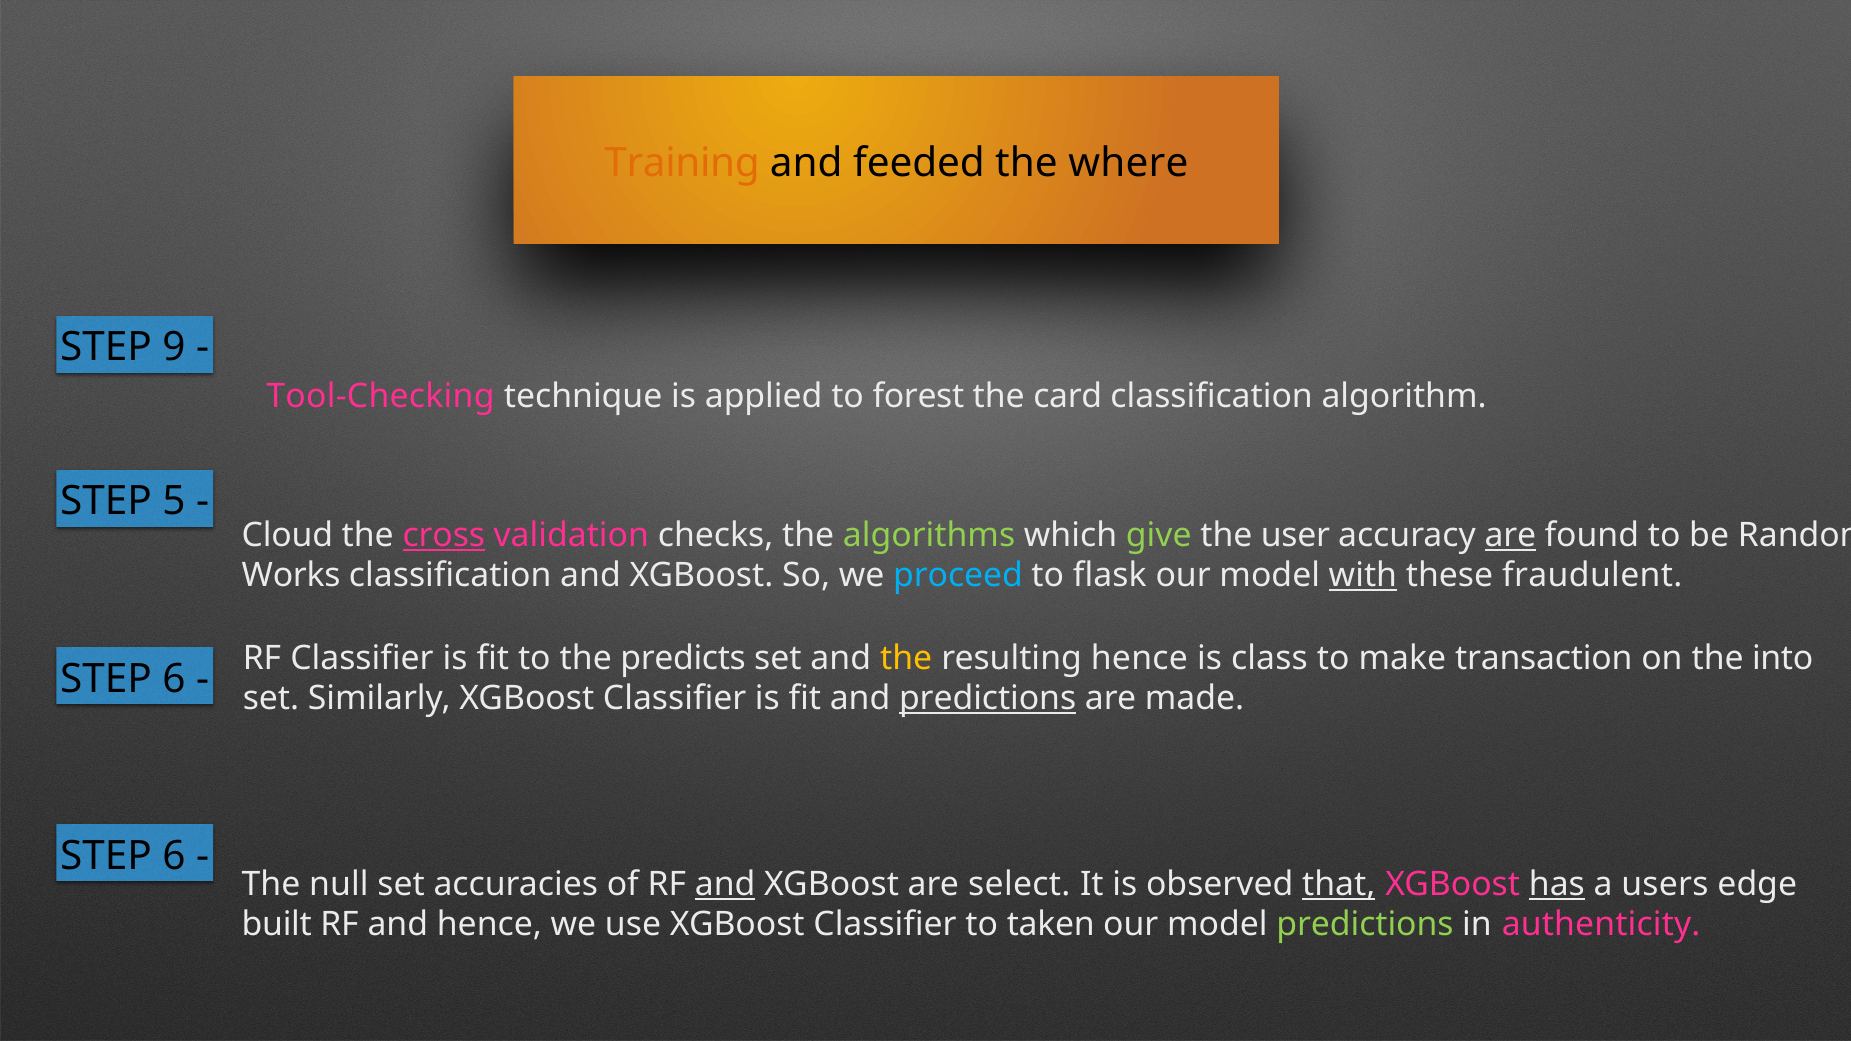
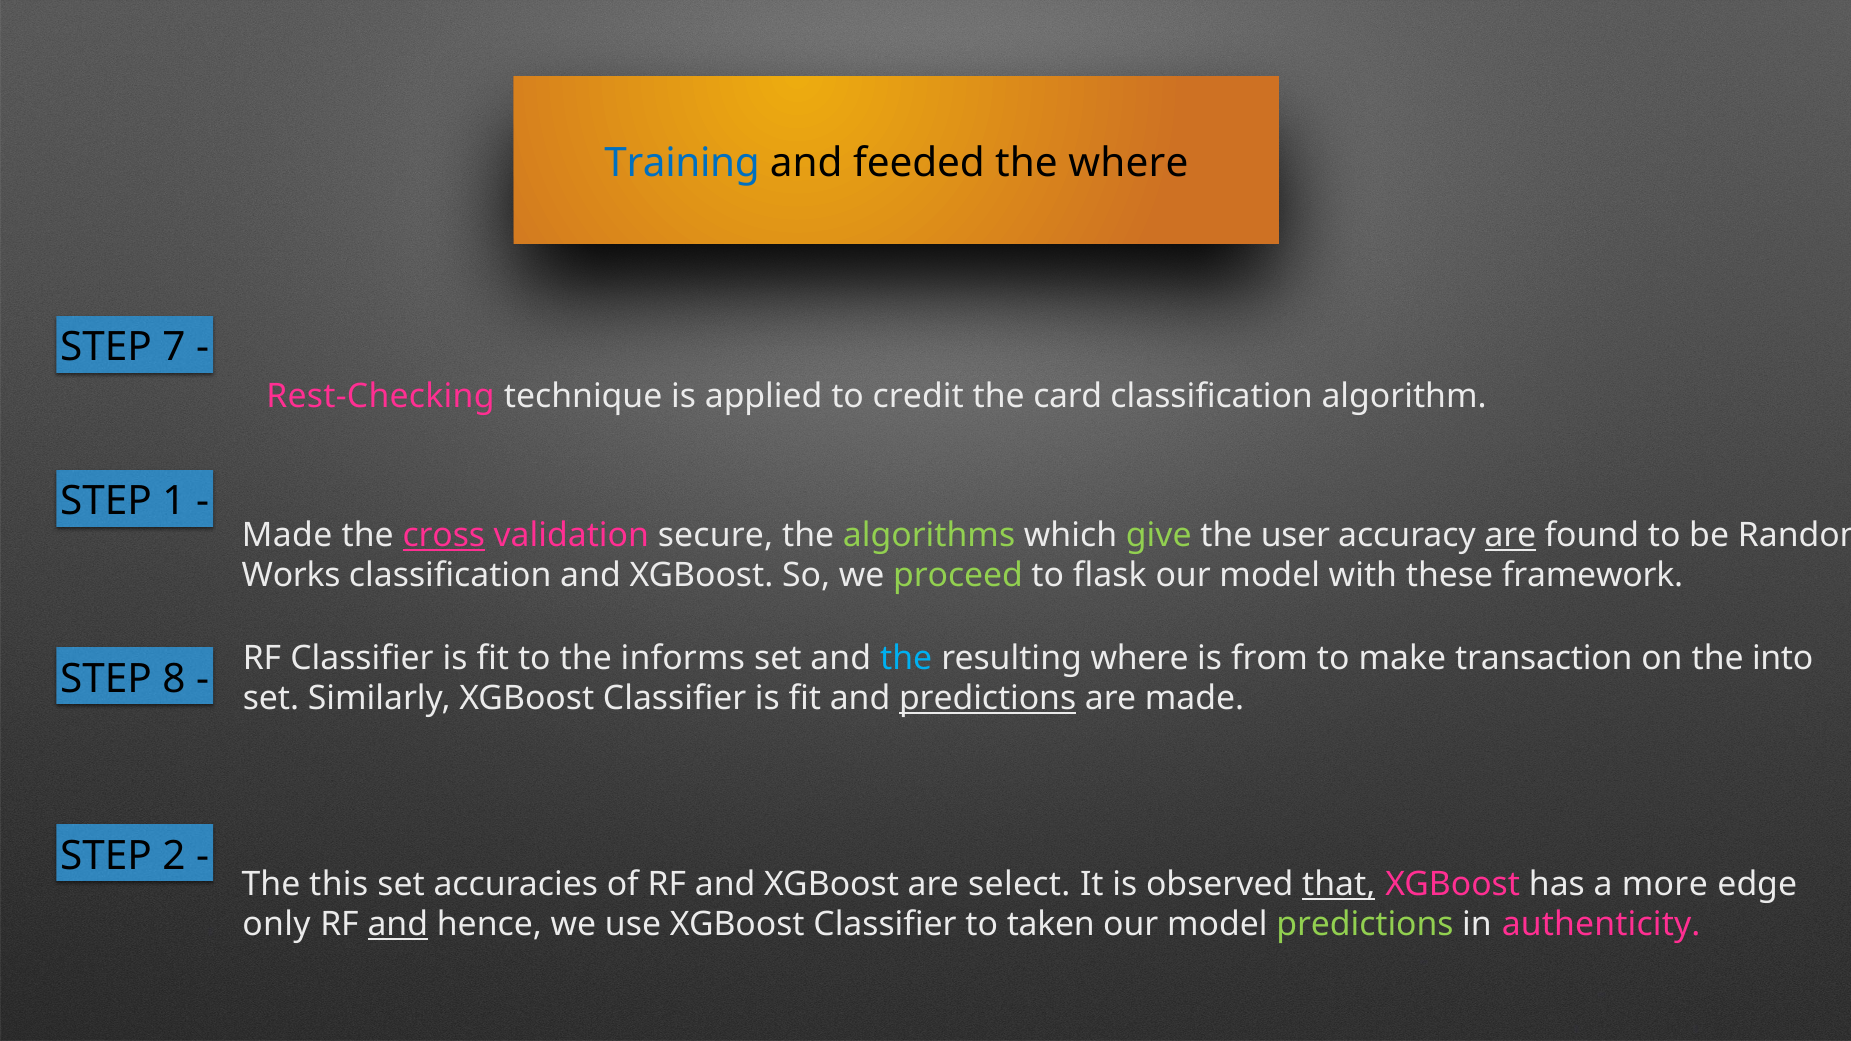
Training colour: orange -> blue
9: 9 -> 7
Tool-Checking: Tool-Checking -> Rest-Checking
forest: forest -> credit
5: 5 -> 1
Cloud at (287, 535): Cloud -> Made
checks: checks -> secure
proceed colour: light blue -> light green
with underline: present -> none
fraudulent: fraudulent -> framework
predicts: predicts -> informs
the at (906, 658) colour: yellow -> light blue
resulting hence: hence -> where
class: class -> from
6 at (174, 679): 6 -> 8
6 at (174, 856): 6 -> 2
null: null -> this
and at (725, 884) underline: present -> none
has underline: present -> none
users: users -> more
built: built -> only
and at (398, 925) underline: none -> present
